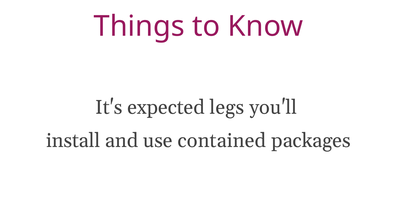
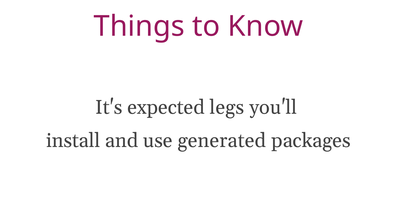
contained: contained -> generated
